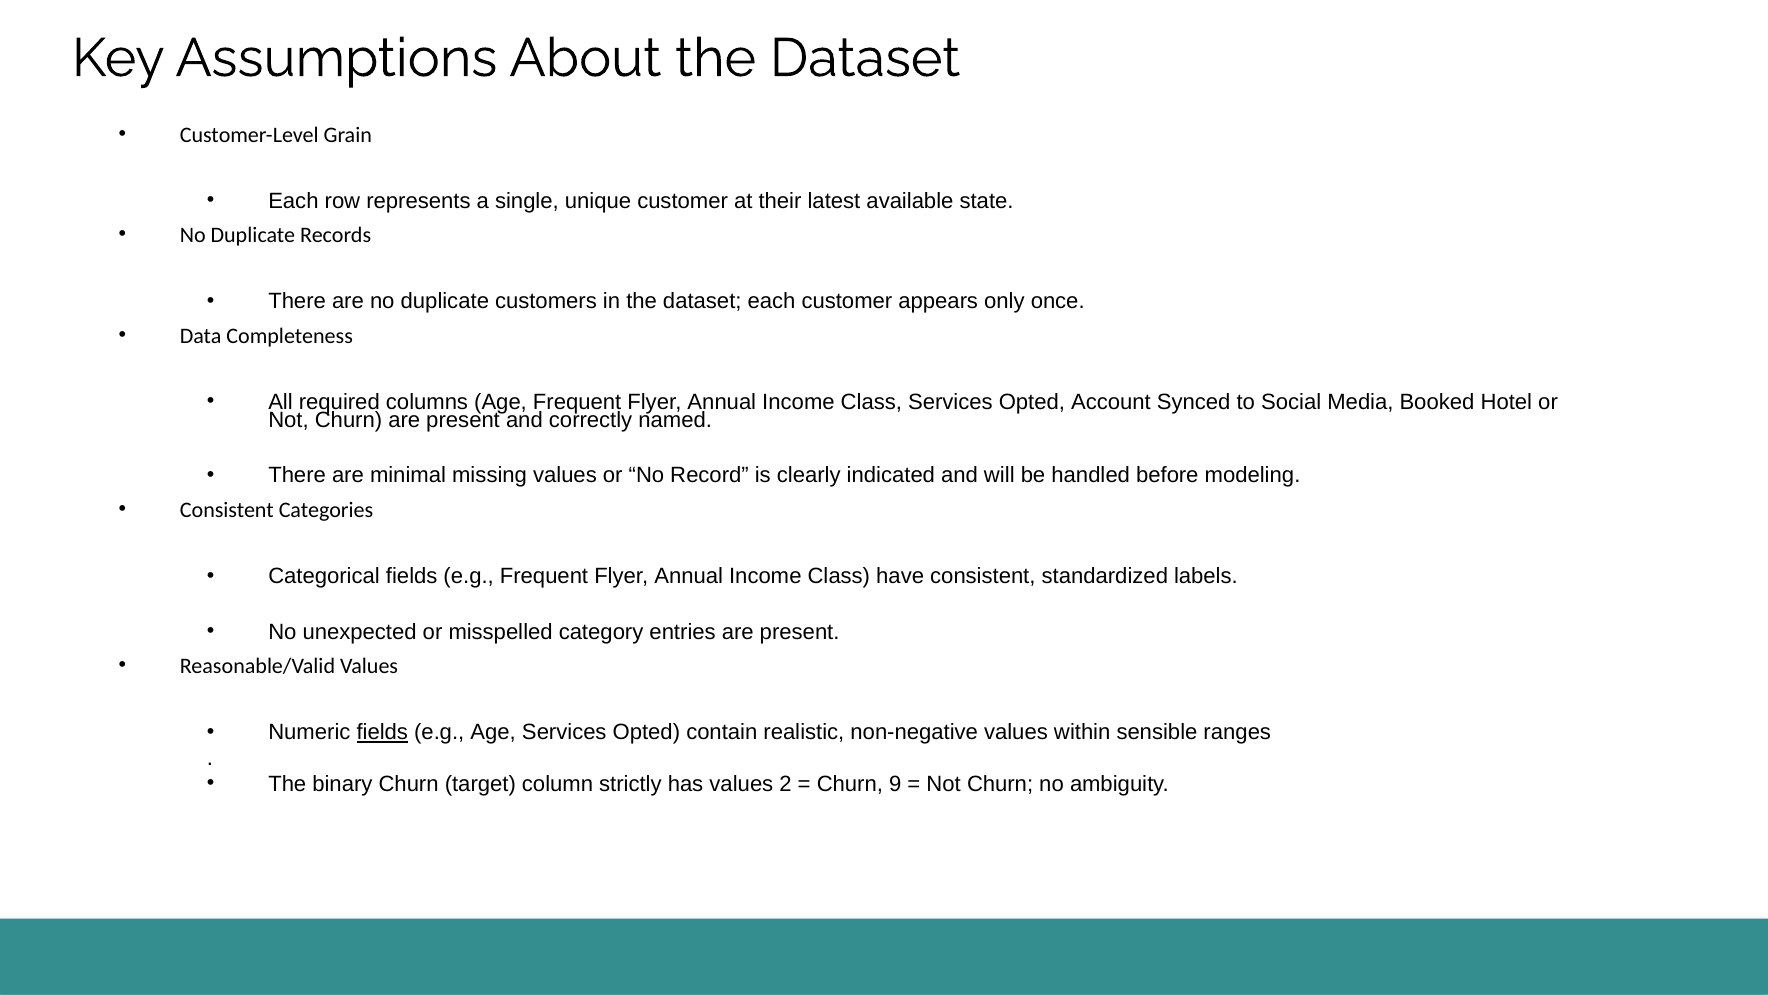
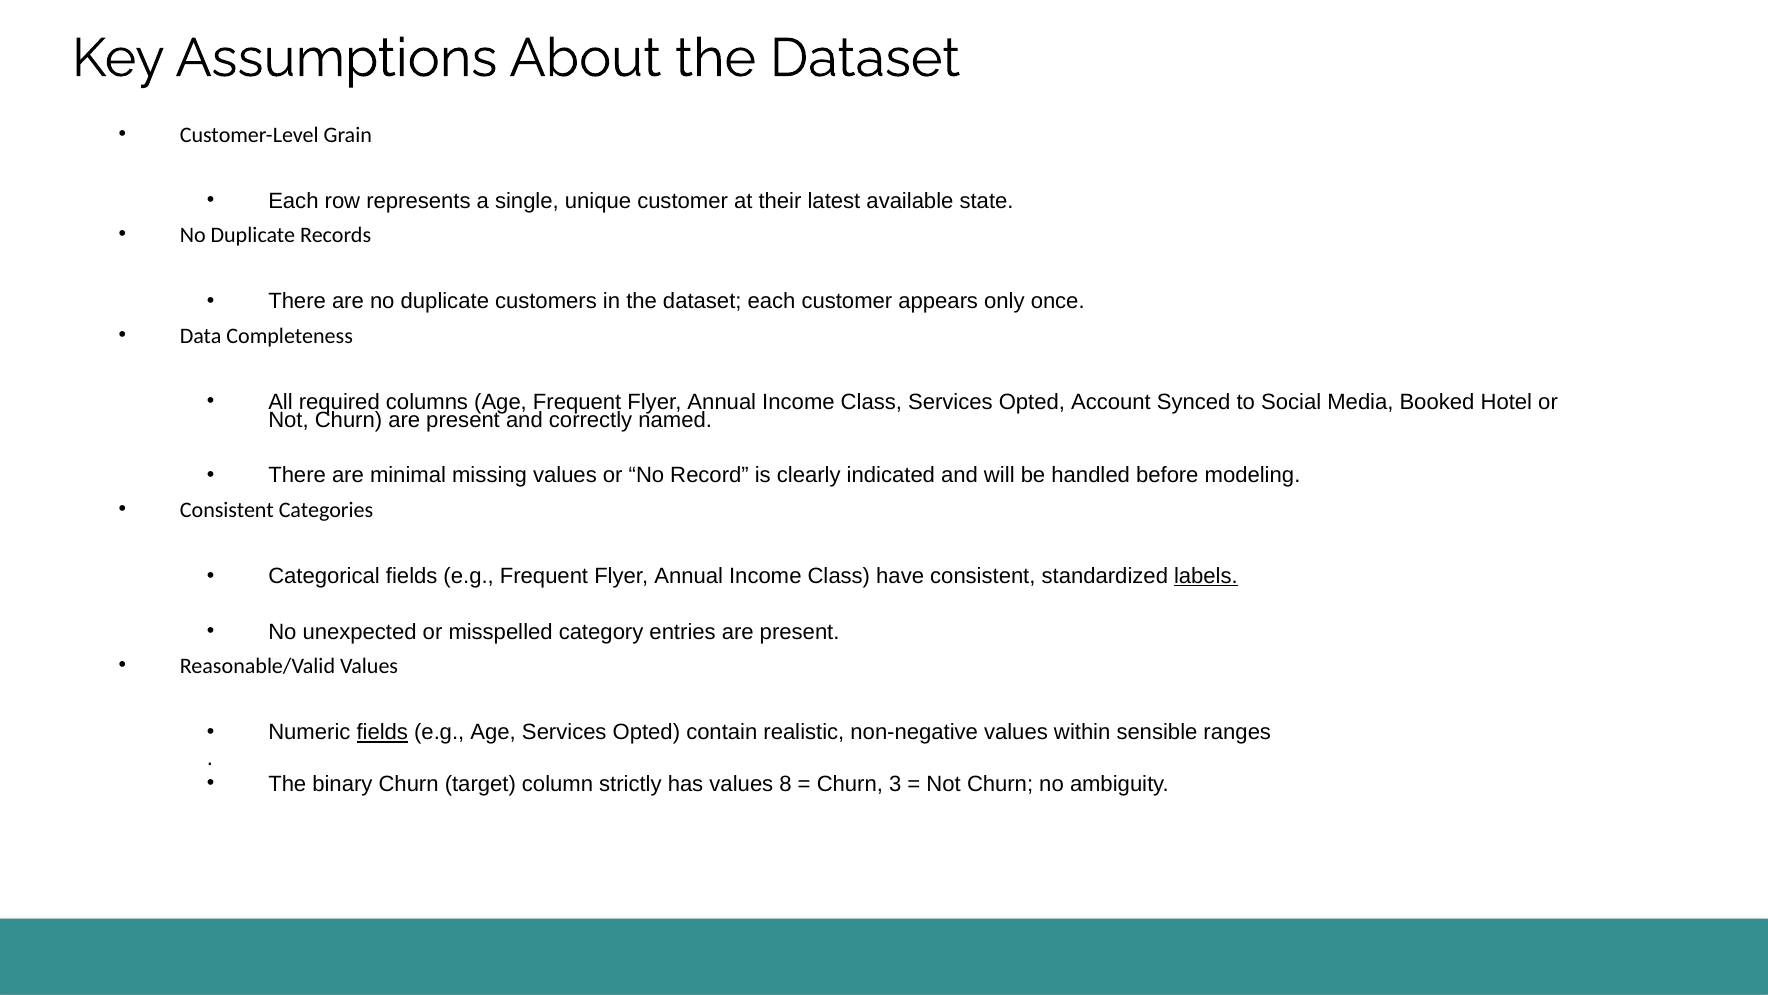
labels underline: none -> present
2: 2 -> 8
9: 9 -> 3
